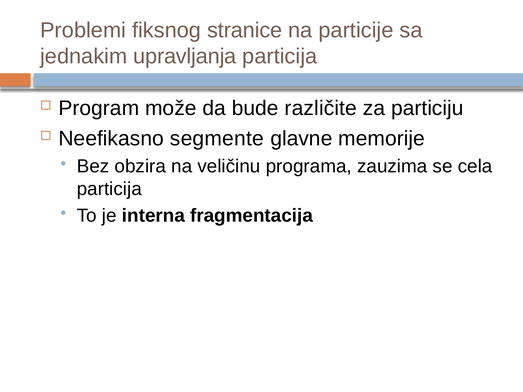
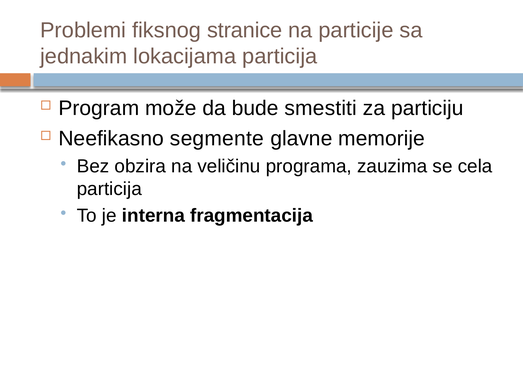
upravljanja: upravljanja -> lokacijama
različite: različite -> smestiti
